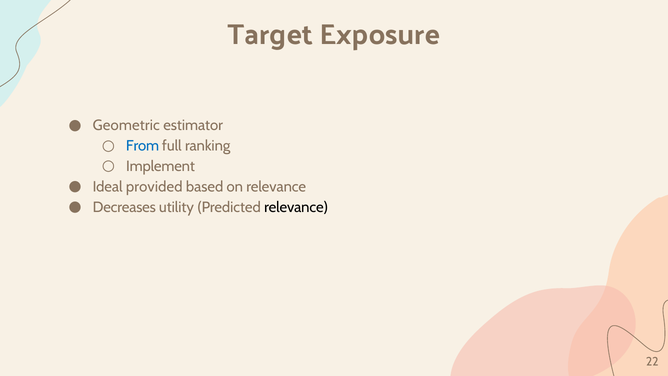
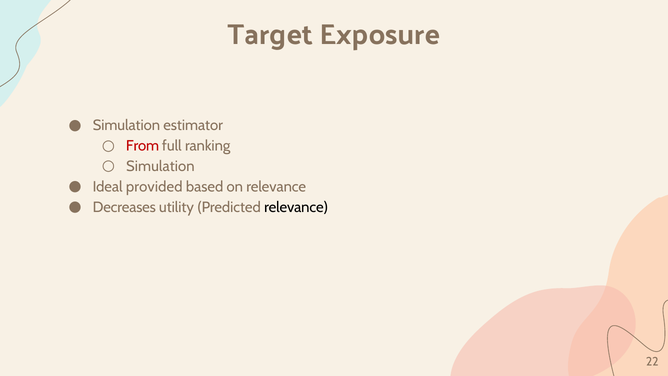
Geometric at (126, 125): Geometric -> Simulation
From colour: blue -> red
Implement at (160, 166): Implement -> Simulation
